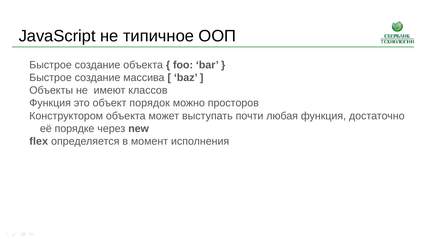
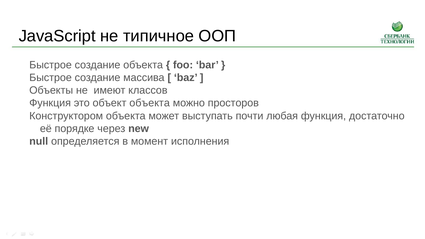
объект порядок: порядок -> объекта
flex: flex -> null
